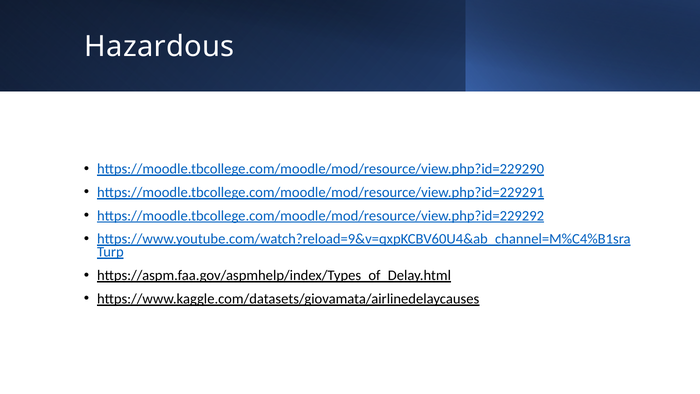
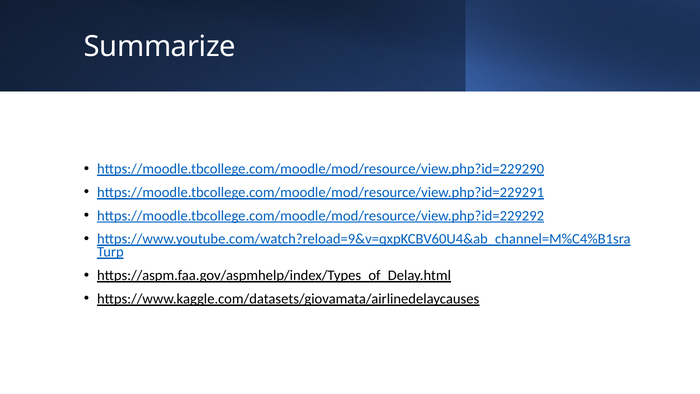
Hazardous: Hazardous -> Summarize
